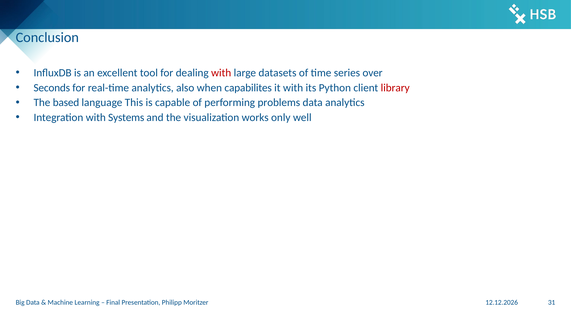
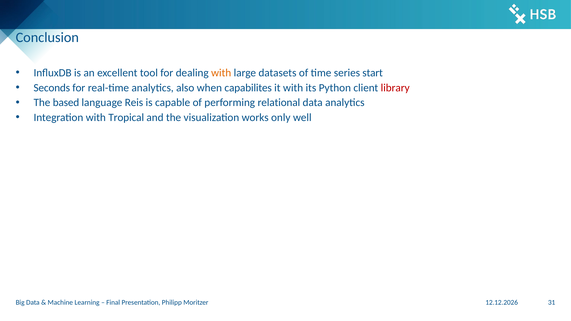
with at (221, 73) colour: red -> orange
over: over -> start
This: This -> Reis
problems: problems -> relational
Systems: Systems -> Tropical
